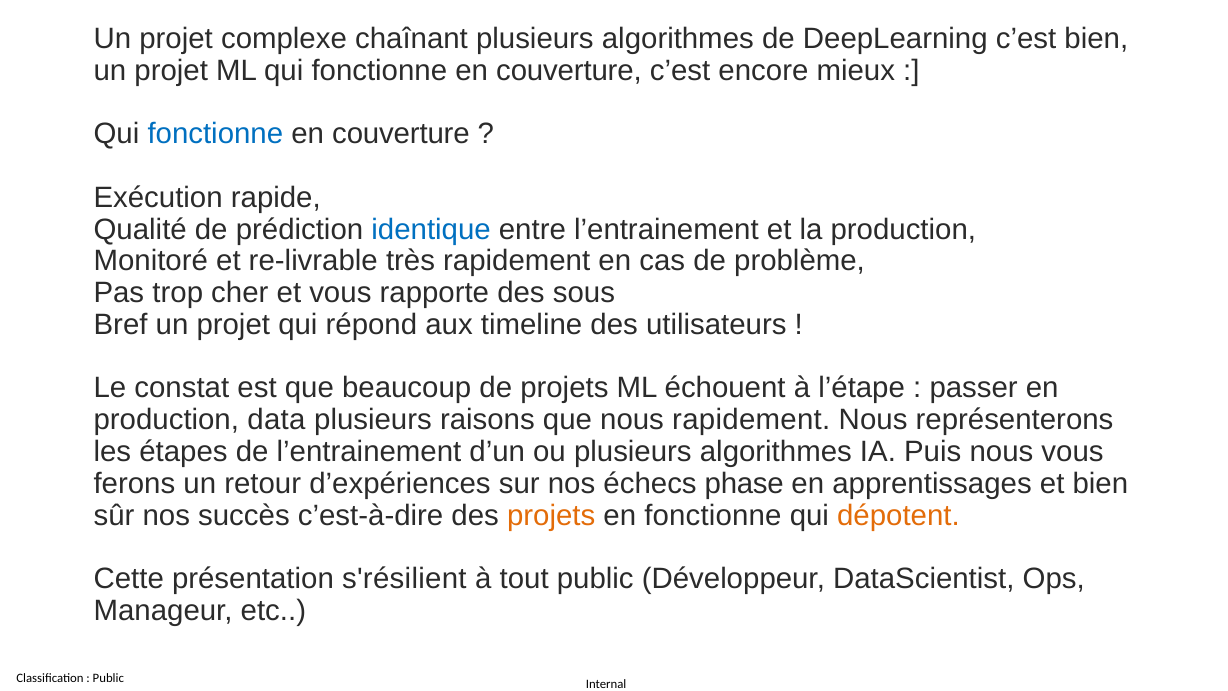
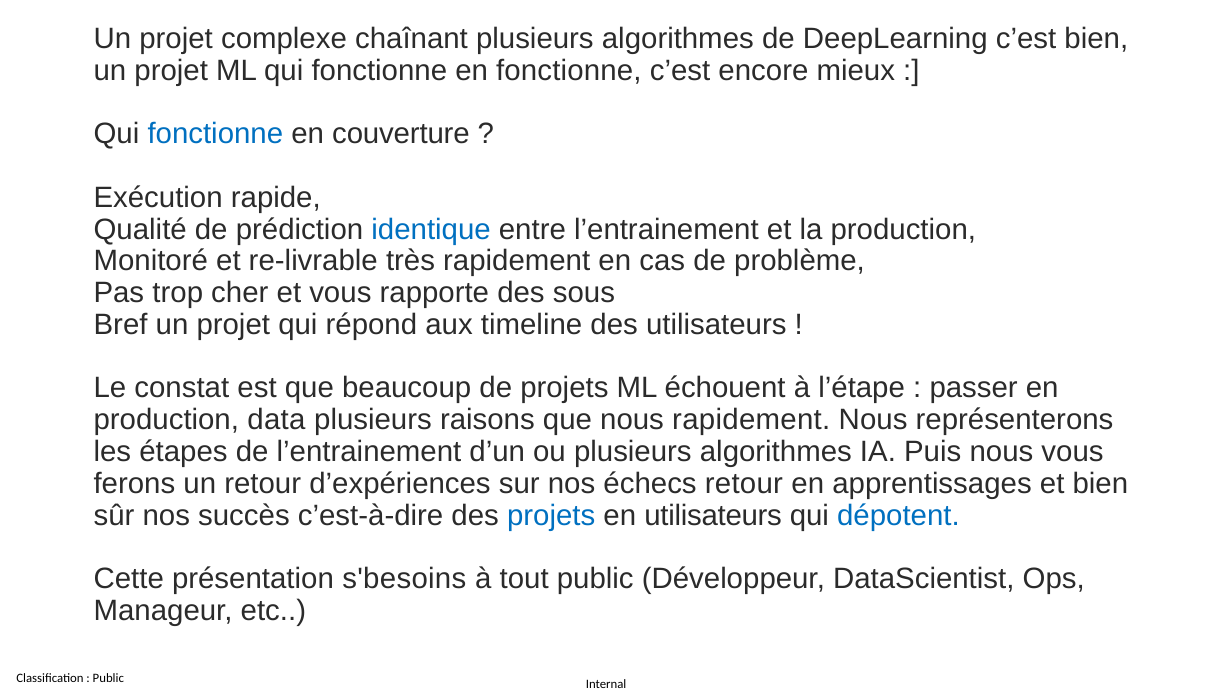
couverture at (569, 71): couverture -> fonctionne
échecs phase: phase -> retour
projets at (551, 515) colour: orange -> blue
en fonctionne: fonctionne -> utilisateurs
dépotent colour: orange -> blue
s'résilient: s'résilient -> s'besoins
